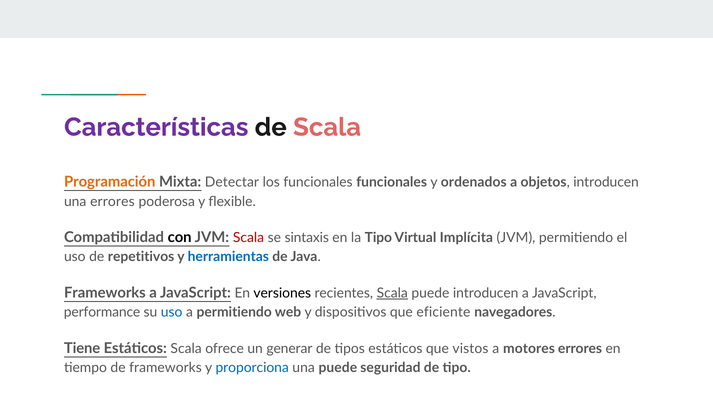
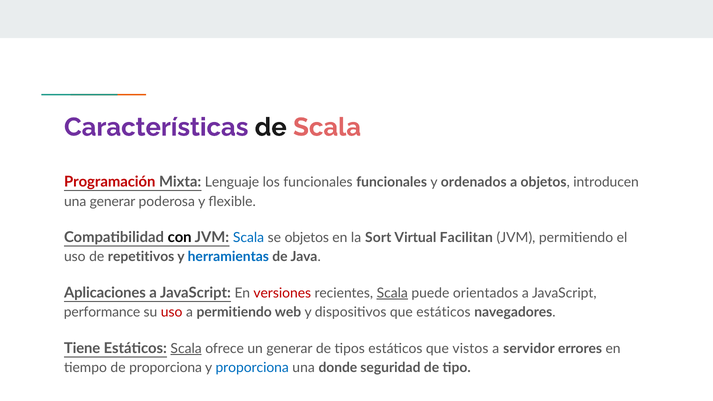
Programación colour: orange -> red
Detectar: Detectar -> Lenguaje
una errores: errores -> generar
Scala at (248, 238) colour: red -> blue
se sintaxis: sintaxis -> objetos
la Tipo: Tipo -> Sort
Implícita: Implícita -> Facilitan
Frameworks at (105, 293): Frameworks -> Aplicaciones
versiones colour: black -> red
puede introducen: introducen -> orientados
uso at (172, 312) colour: blue -> red
que eficiente: eficiente -> estáticos
Scala at (186, 348) underline: none -> present
motores: motores -> servidor
de frameworks: frameworks -> proporciona
una puede: puede -> donde
